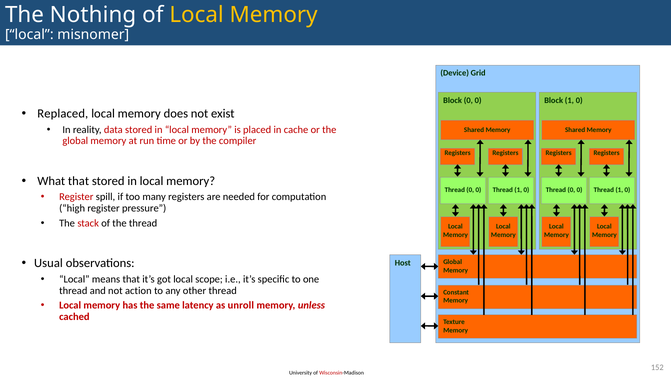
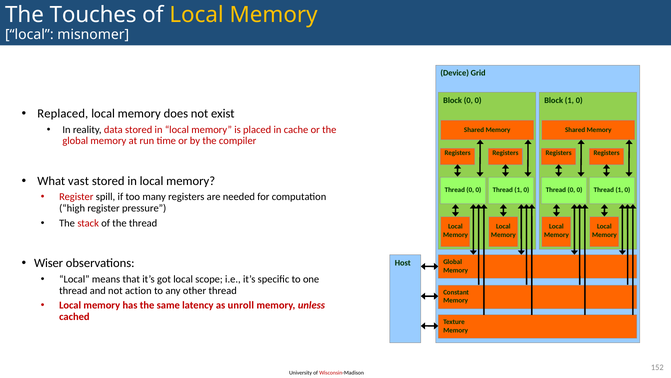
Nothing: Nothing -> Touches
What that: that -> vast
Usual: Usual -> Wiser
